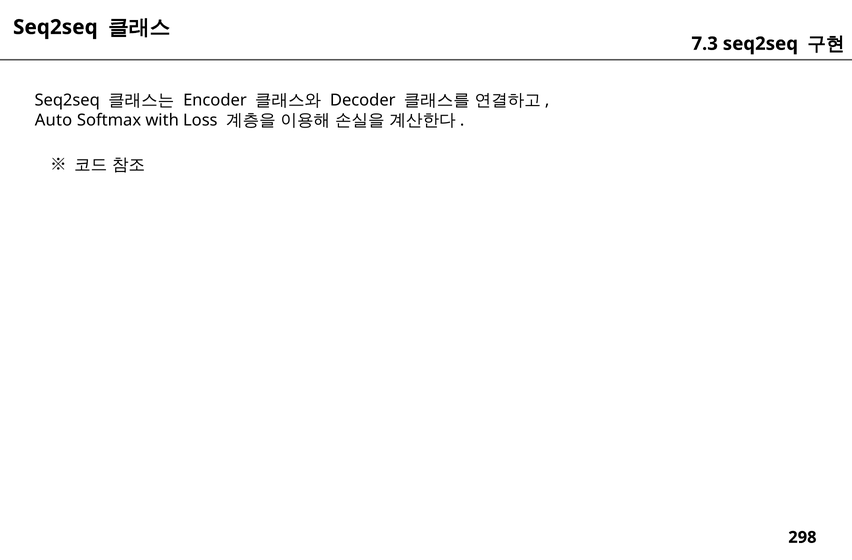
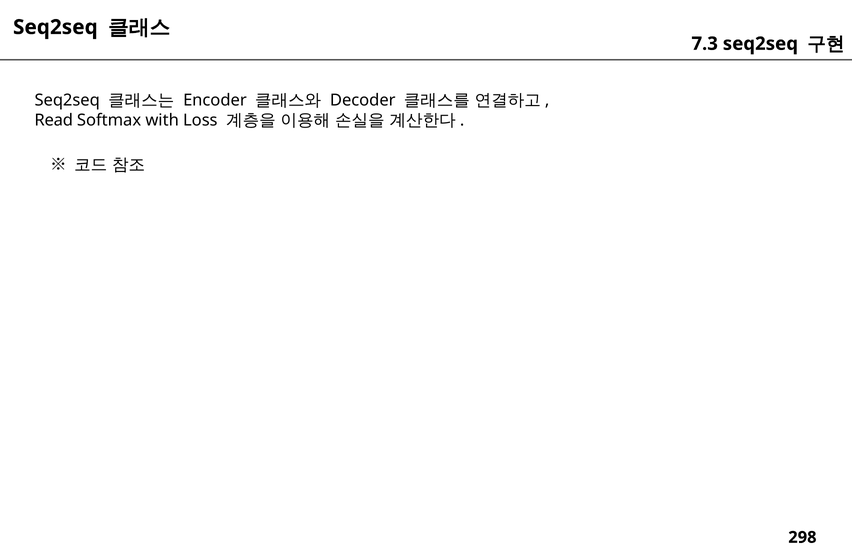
Auto: Auto -> Read
